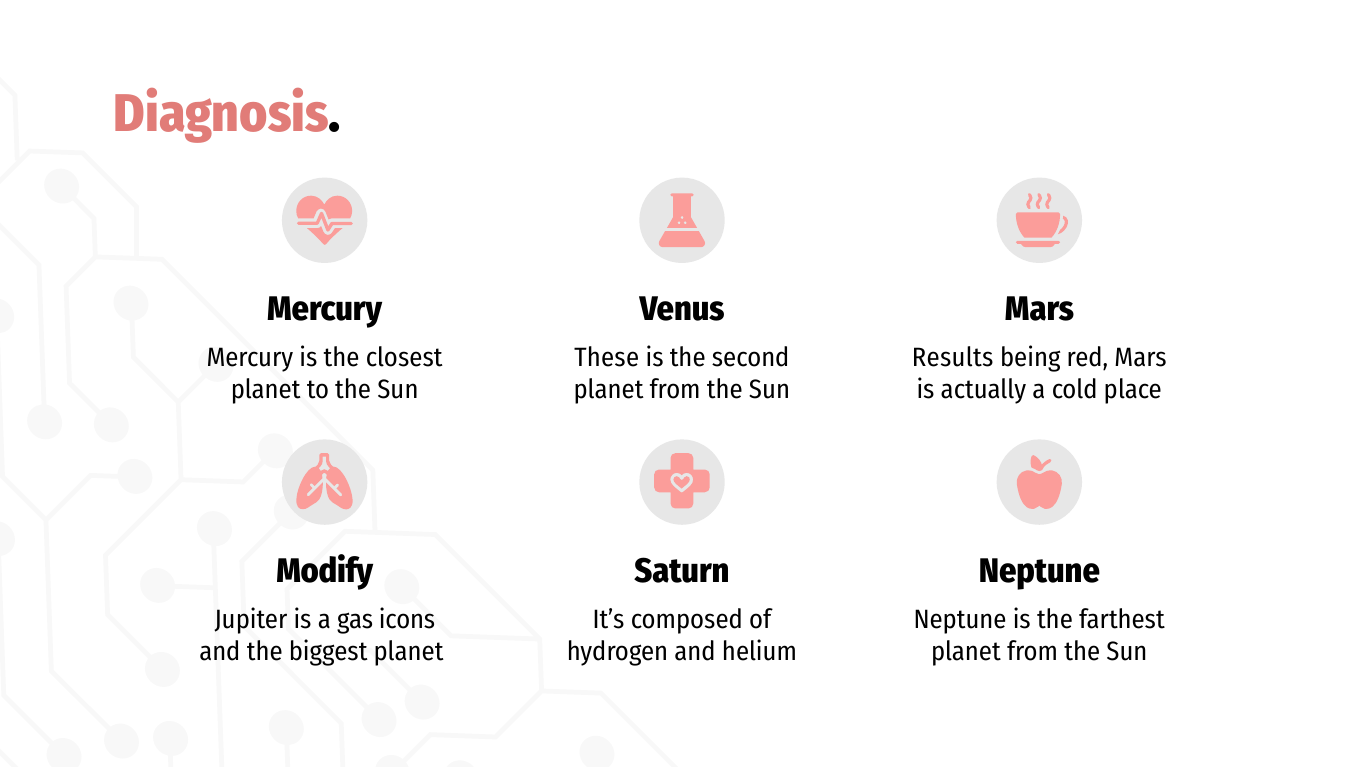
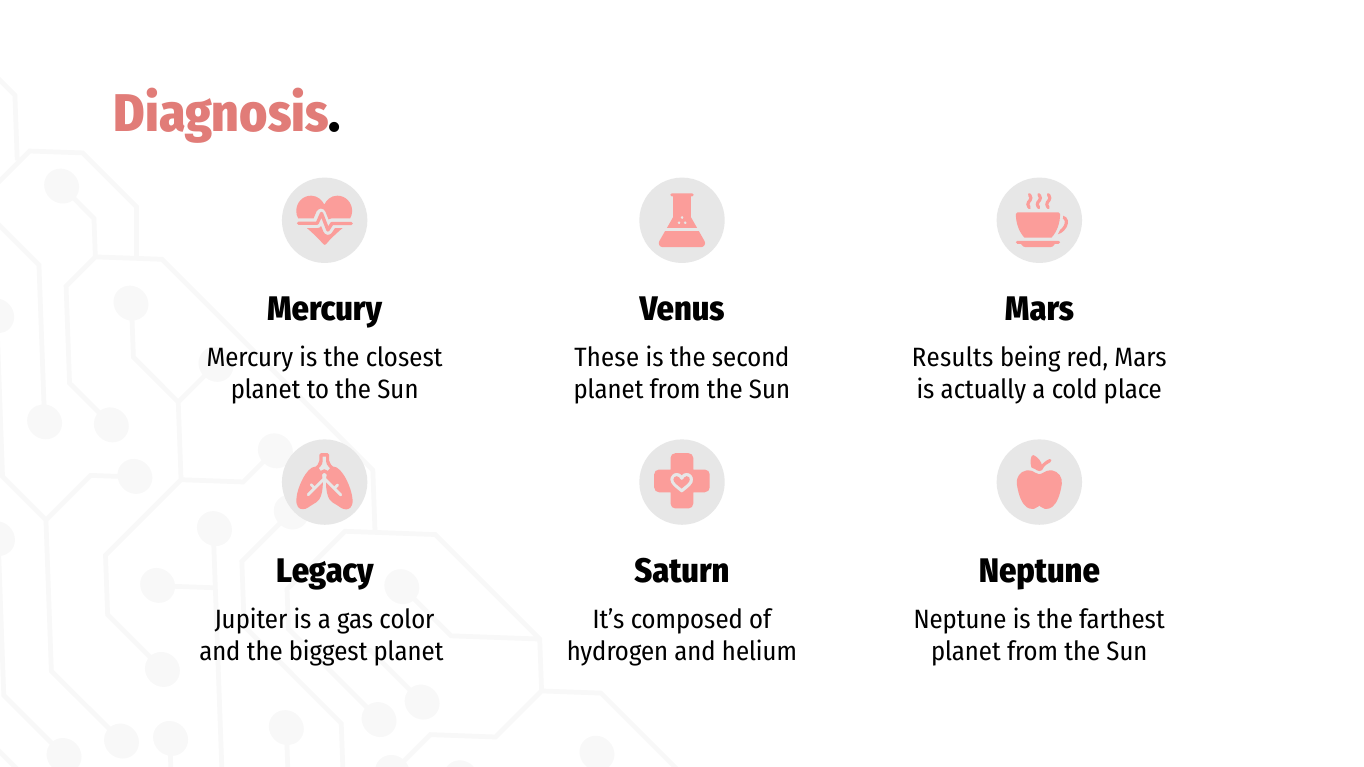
Modify: Modify -> Legacy
icons: icons -> color
